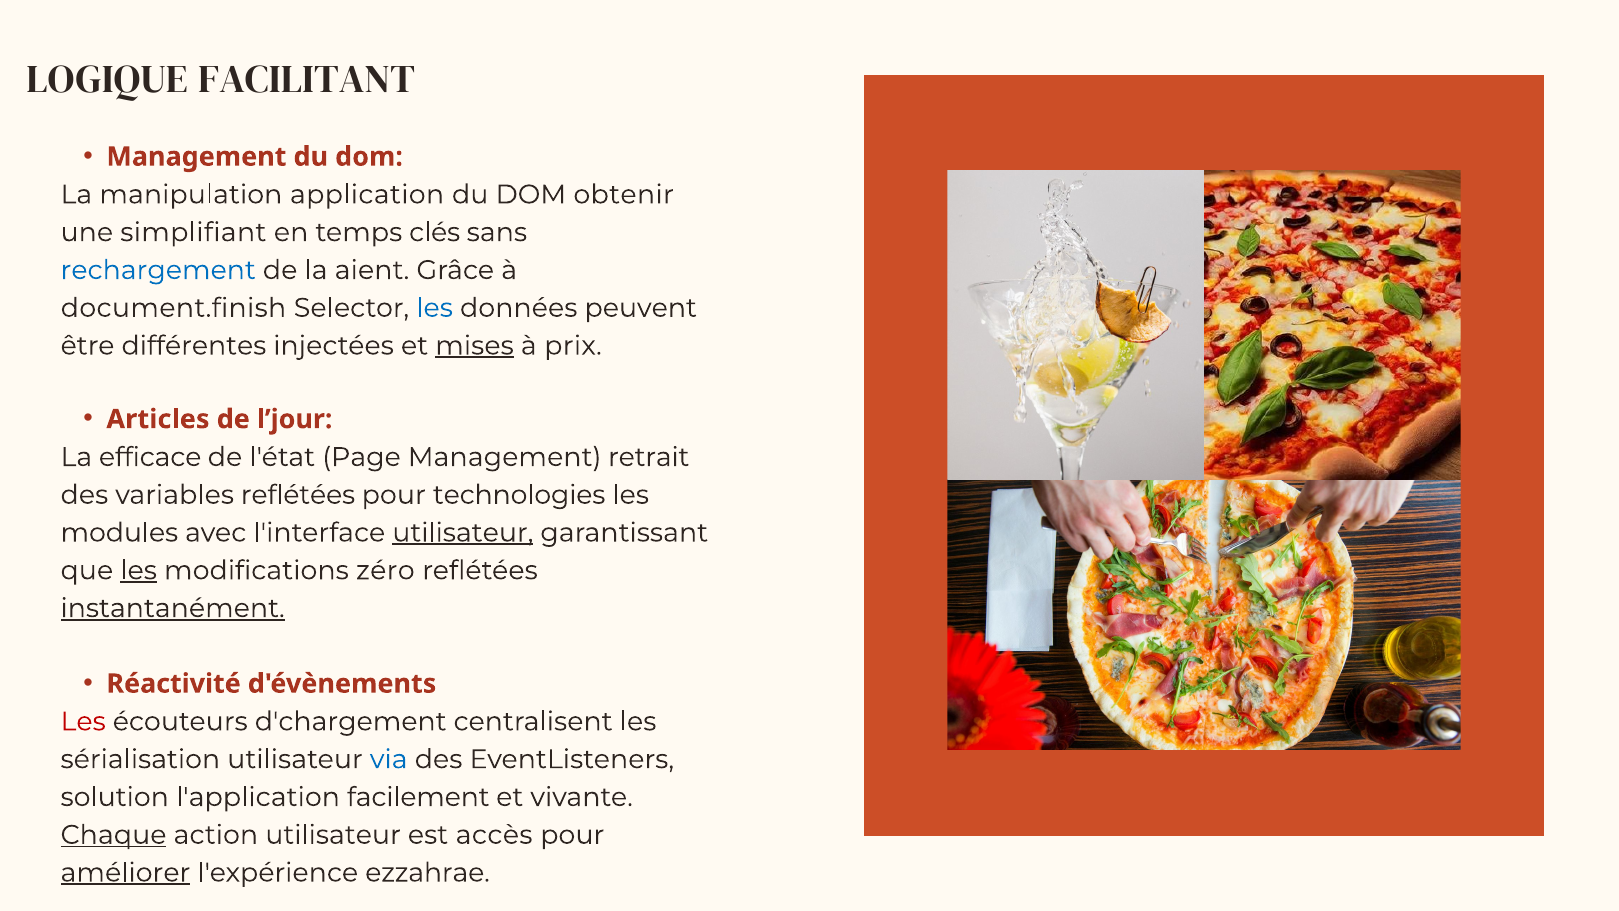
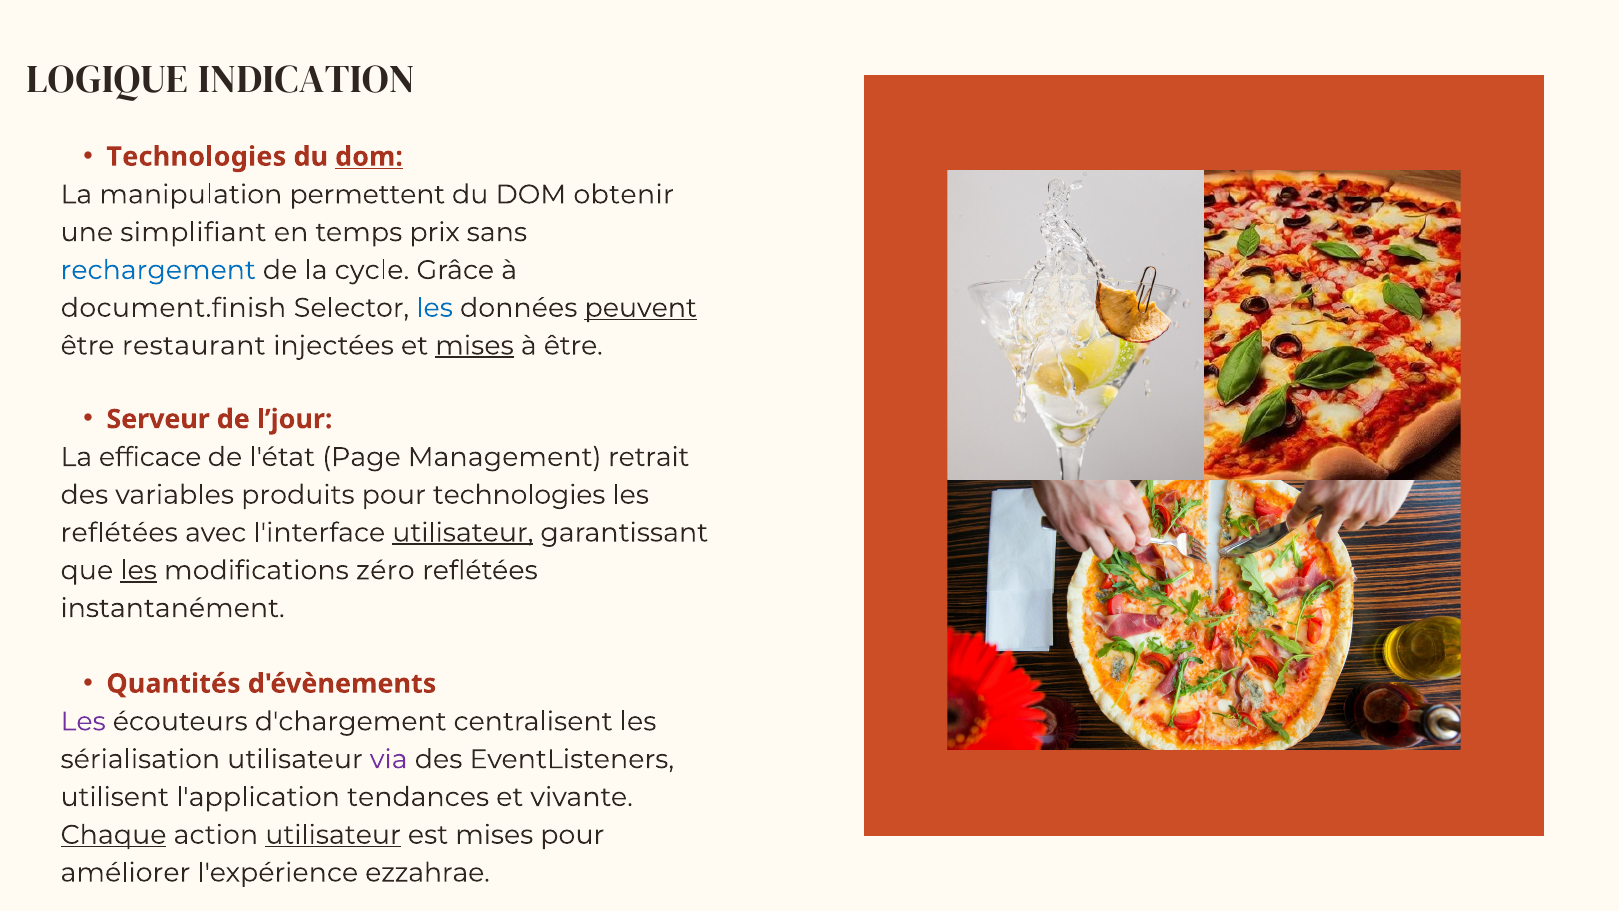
FACILITANT: FACILITANT -> INDICATION
Management at (196, 157): Management -> Technologies
dom at (369, 157) underline: none -> present
application: application -> permettent
clés: clés -> prix
aient: aient -> cycle
peuvent underline: none -> present
différentes: différentes -> restaurant
à prix: prix -> être
Articles: Articles -> Serveur
variables reflétées: reflétées -> produits
modules at (119, 532): modules -> reflétées
instantanément underline: present -> none
Réactivité: Réactivité -> Quantités
Les at (83, 721) colour: red -> purple
via colour: blue -> purple
solution: solution -> utilisent
facilement: facilement -> tendances
utilisateur at (333, 835) underline: none -> present
est accès: accès -> mises
améliorer underline: present -> none
